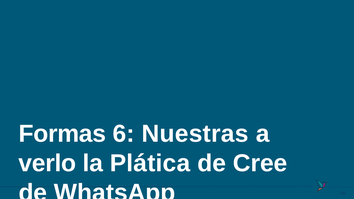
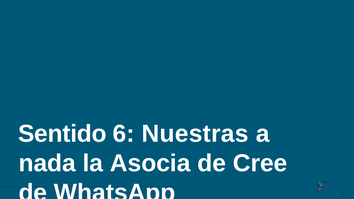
Formas: Formas -> Sentido
verlo: verlo -> nada
Plática: Plática -> Asocia
